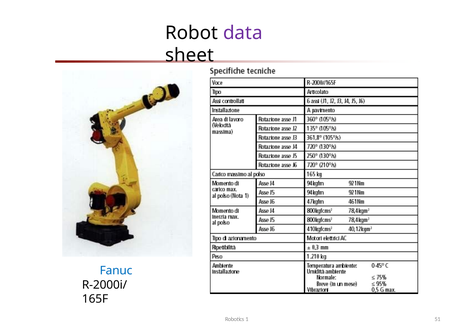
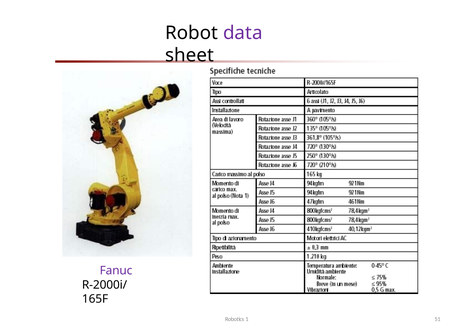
Fanuc colour: blue -> purple
